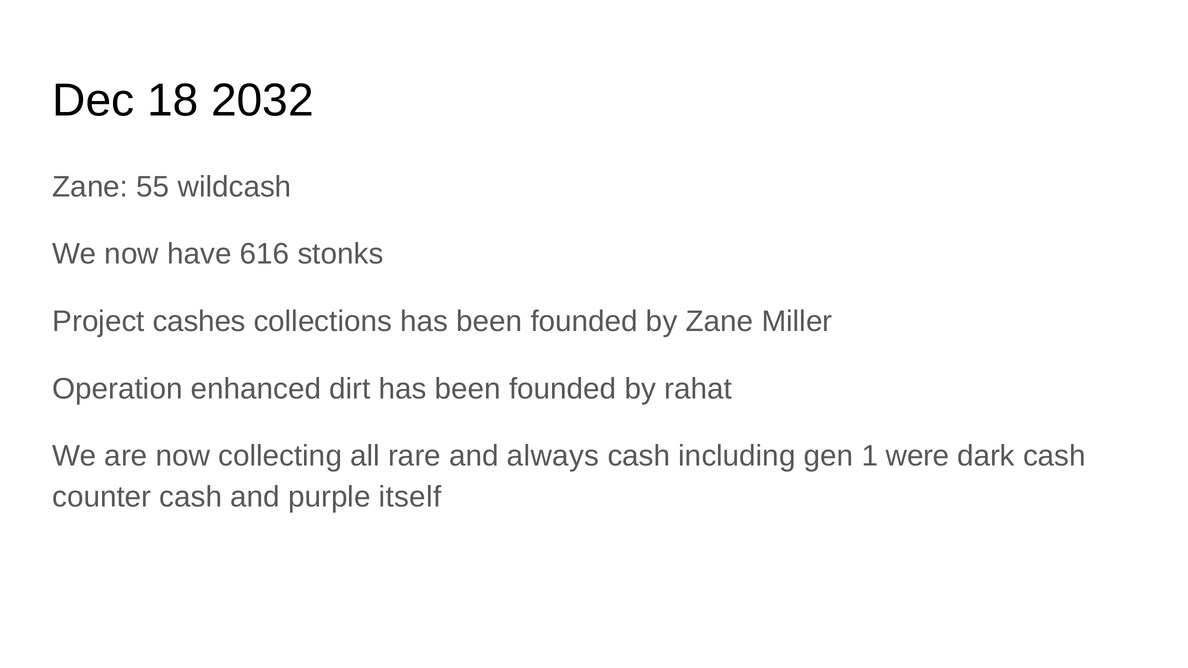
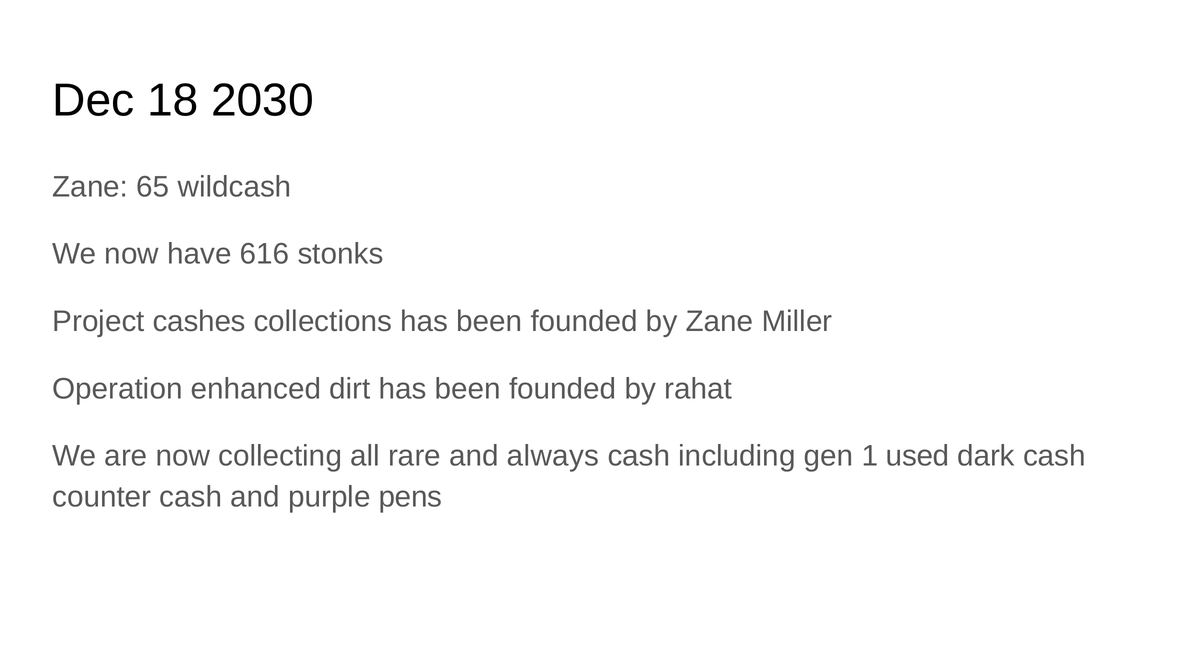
2032: 2032 -> 2030
55: 55 -> 65
were: were -> used
itself: itself -> pens
